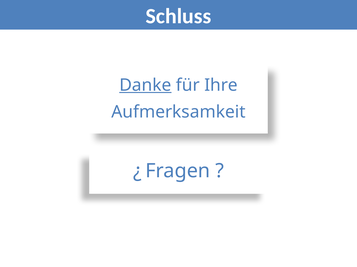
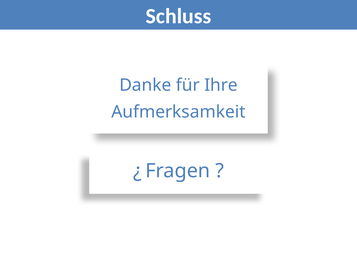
Danke underline: present -> none
